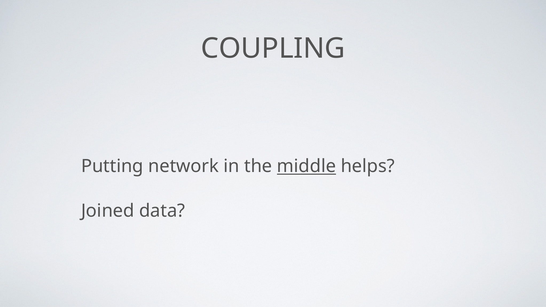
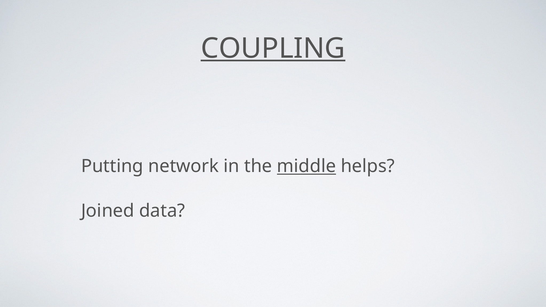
COUPLING underline: none -> present
